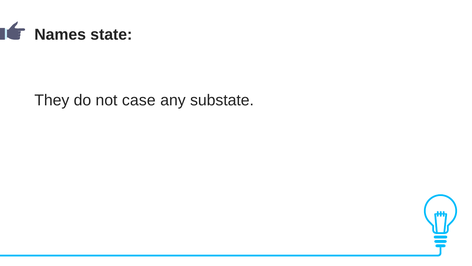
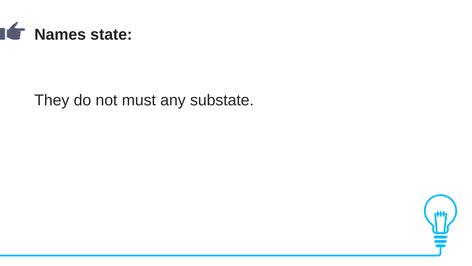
case: case -> must
